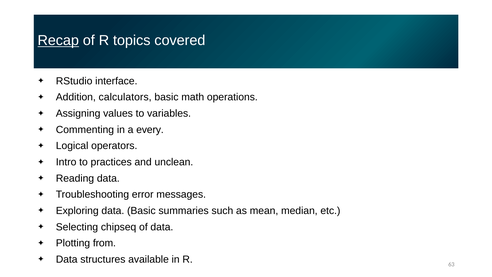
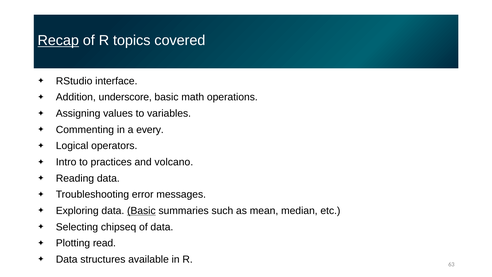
calculators: calculators -> underscore
unclean: unclean -> volcano
Basic at (141, 211) underline: none -> present
from: from -> read
